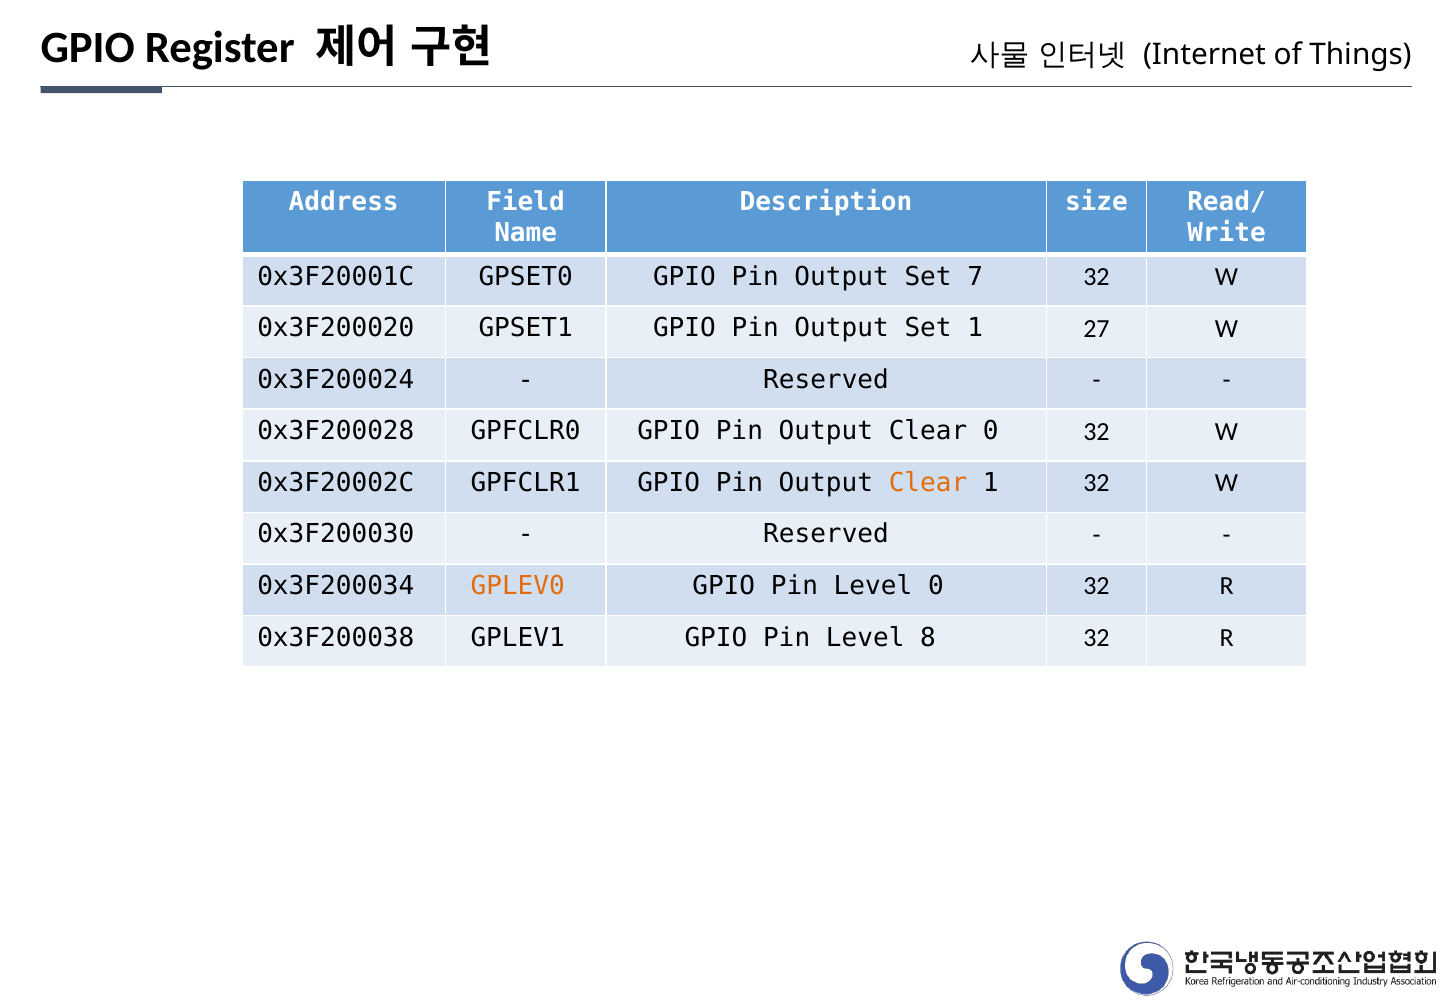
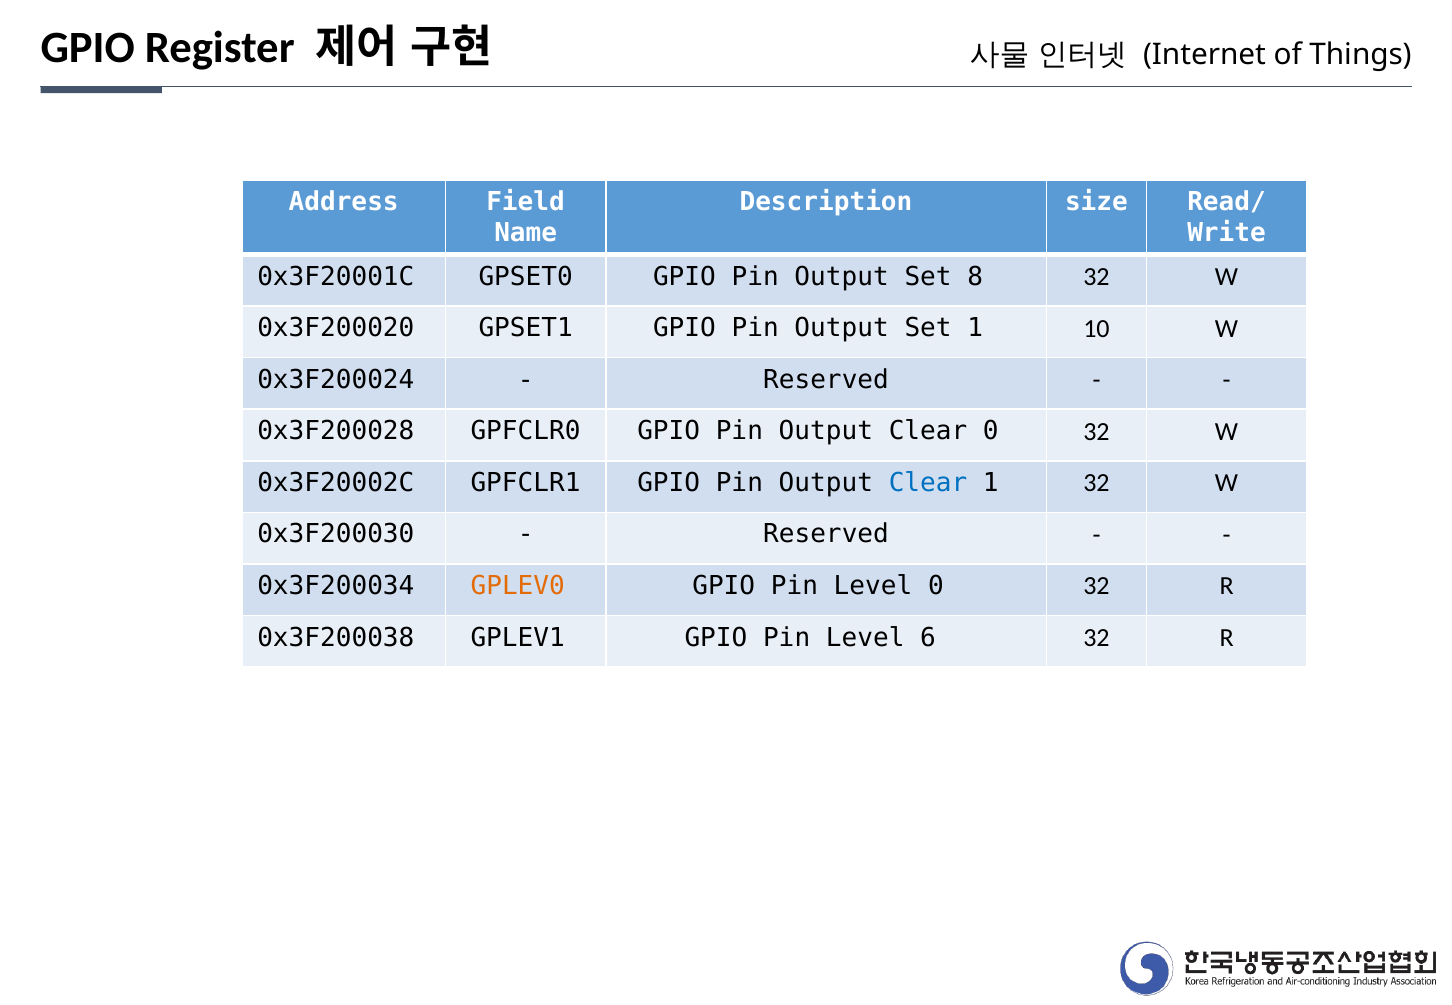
7: 7 -> 8
27: 27 -> 10
Clear at (928, 483) colour: orange -> blue
8: 8 -> 6
